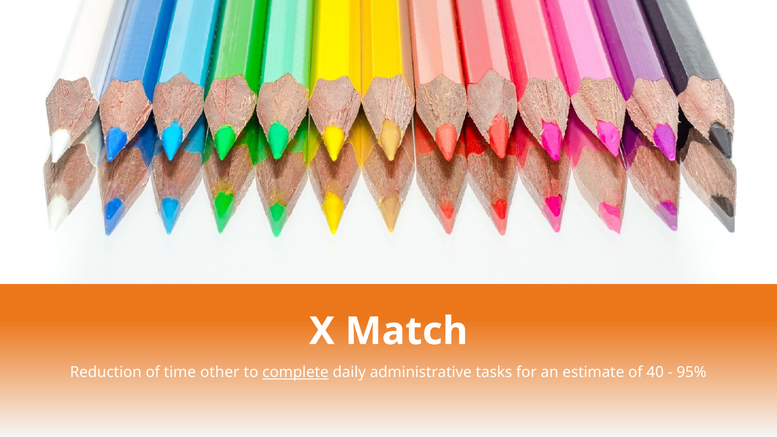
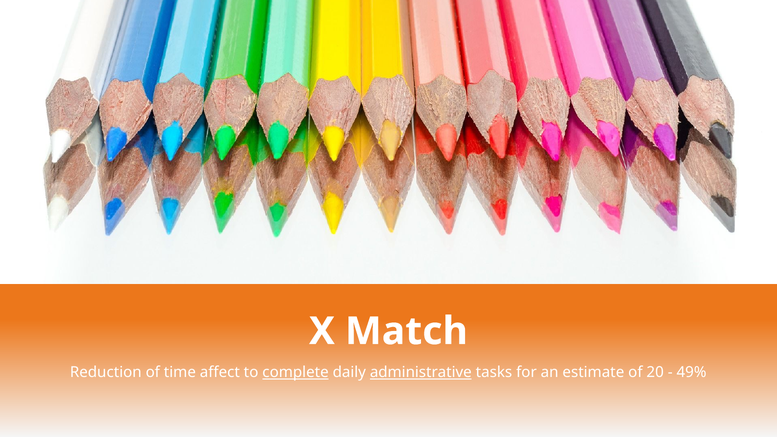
other: other -> affect
administrative underline: none -> present
40: 40 -> 20
95%: 95% -> 49%
